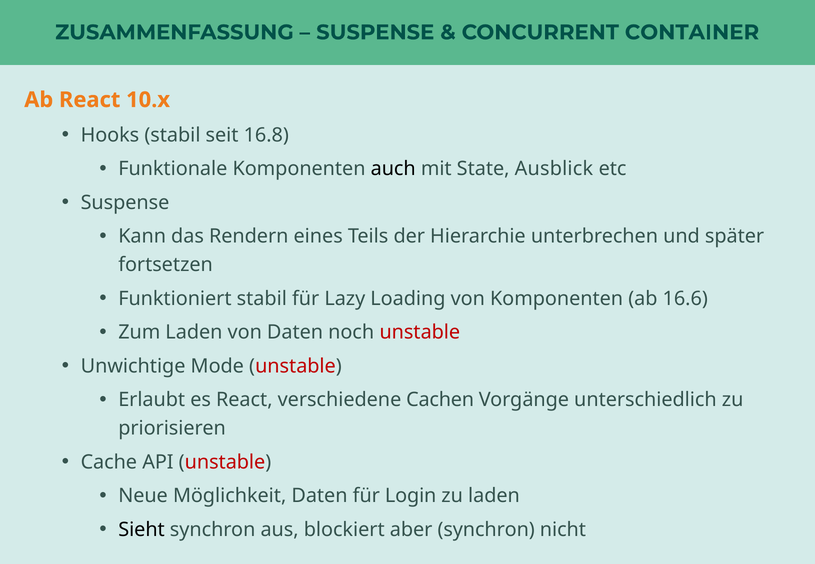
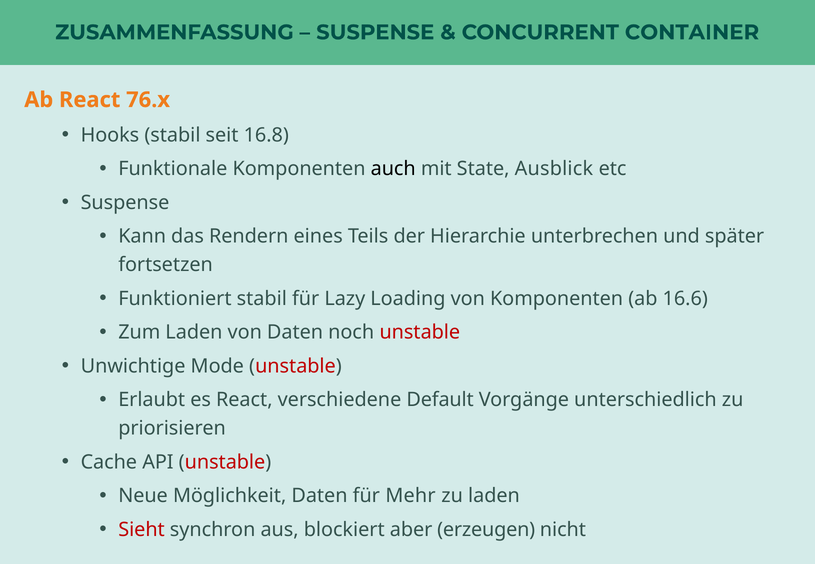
10.x: 10.x -> 76.x
Cachen: Cachen -> Default
Login: Login -> Mehr
Sieht colour: black -> red
aber synchron: synchron -> erzeugen
